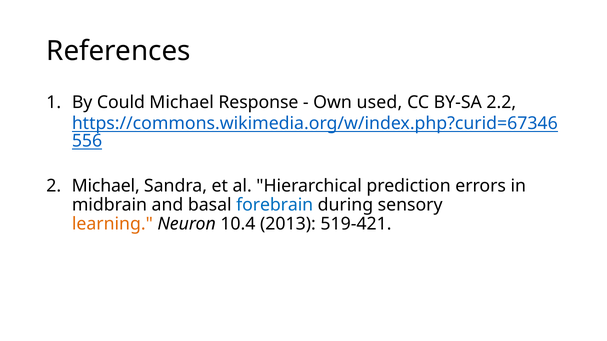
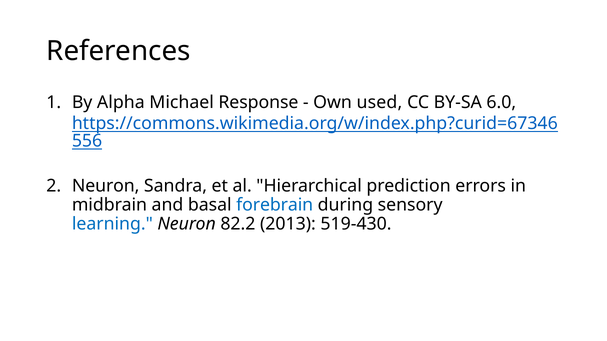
Could: Could -> Alpha
2.2: 2.2 -> 6.0
Michael at (106, 186): Michael -> Neuron
learning colour: orange -> blue
10.4: 10.4 -> 82.2
519-421: 519-421 -> 519-430
